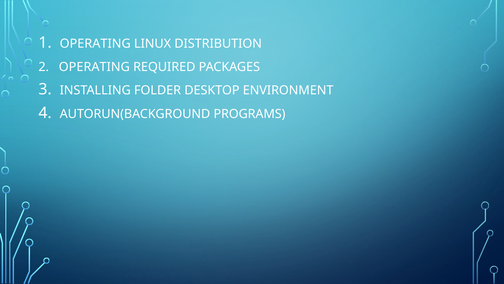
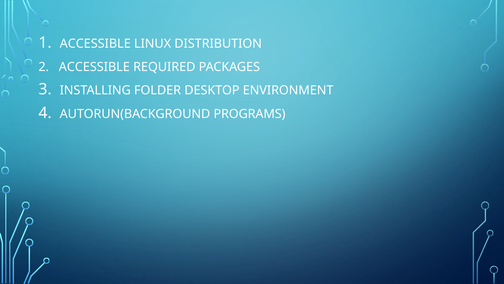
OPERATING at (95, 43): OPERATING -> ACCESSIBLE
2 OPERATING: OPERATING -> ACCESSIBLE
